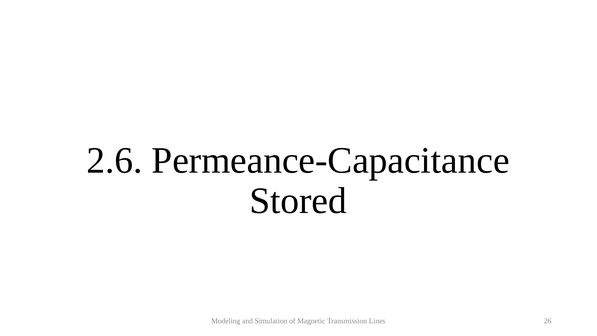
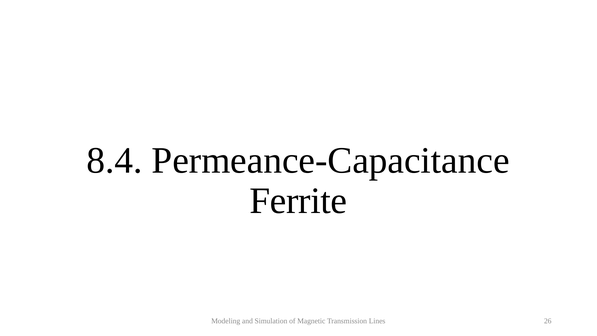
2.6: 2.6 -> 8.4
Stored: Stored -> Ferrite
